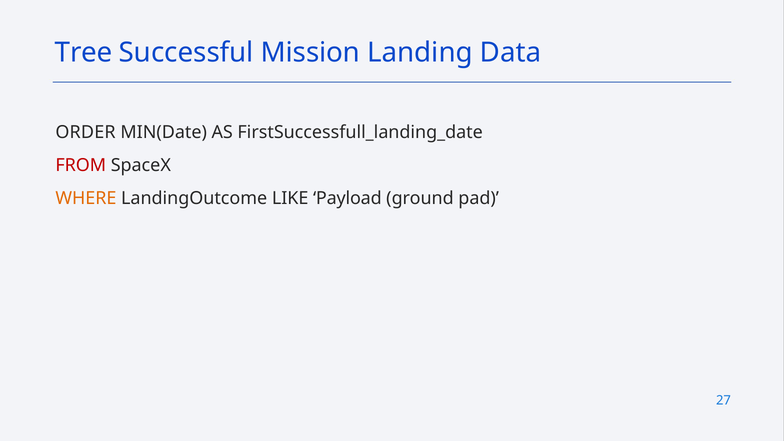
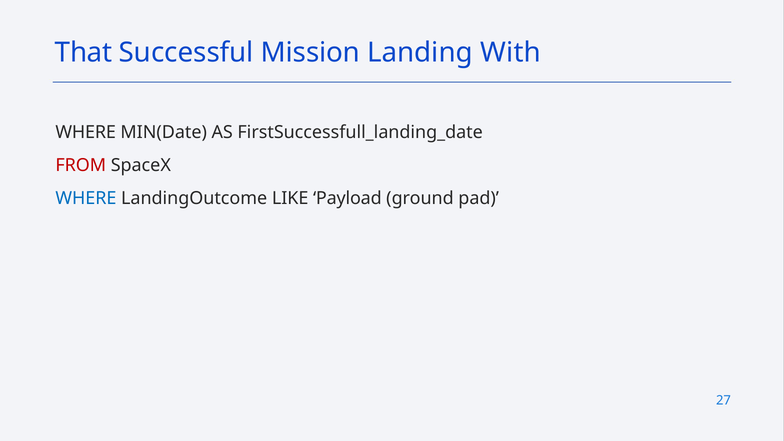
Tree: Tree -> That
Data: Data -> With
ORDER at (86, 132): ORDER -> WHERE
WHERE at (86, 198) colour: orange -> blue
